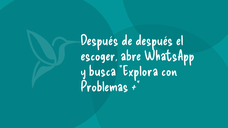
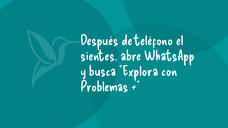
de después: después -> teléfono
escoger: escoger -> sientes
